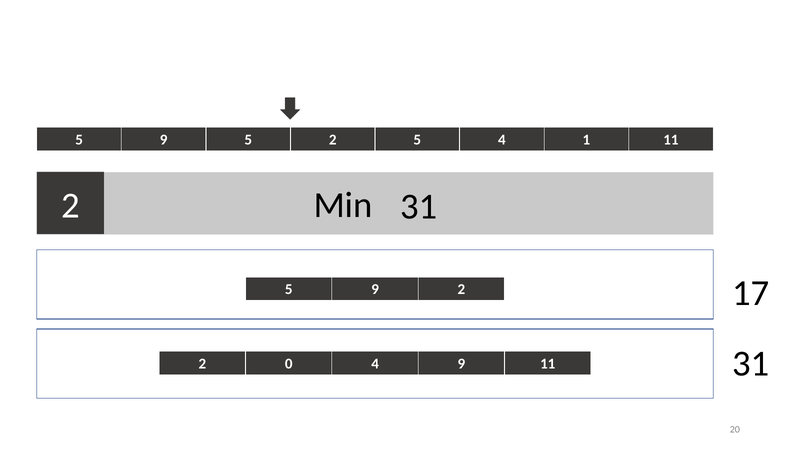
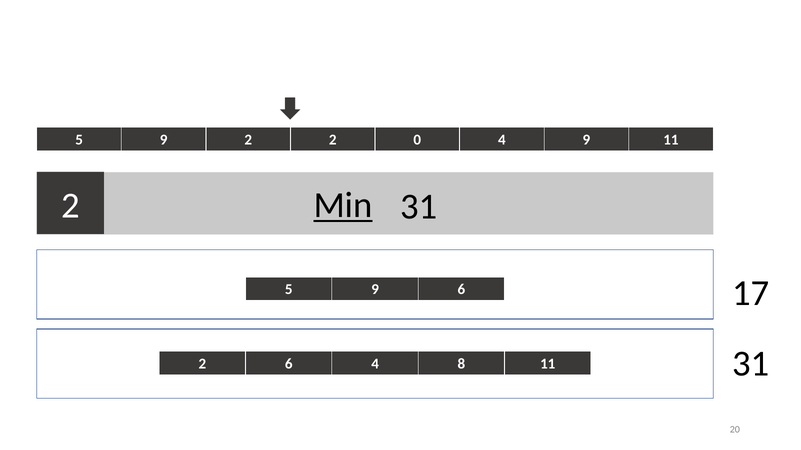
9 5: 5 -> 2
5 at (417, 140): 5 -> 0
4 1: 1 -> 9
Min underline: none -> present
9 2: 2 -> 6
2 0: 0 -> 6
4 9: 9 -> 8
